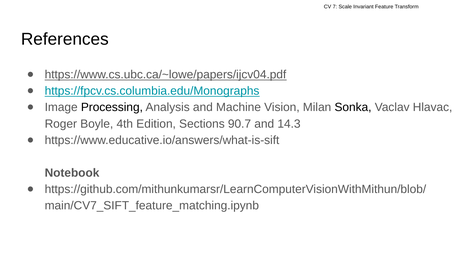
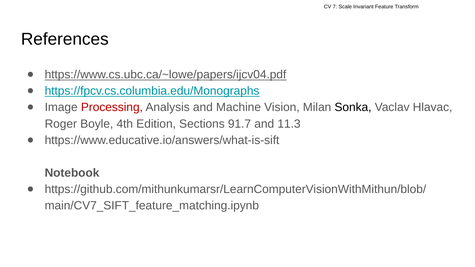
Processing colour: black -> red
90.7: 90.7 -> 91.7
14.3: 14.3 -> 11.3
